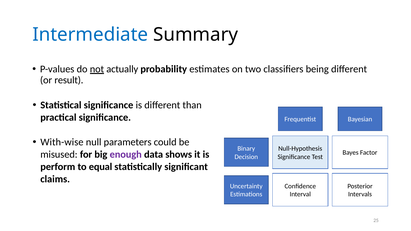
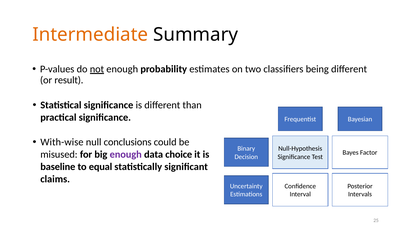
Intermediate colour: blue -> orange
not actually: actually -> enough
parameters: parameters -> conclusions
shows: shows -> choice
perform: perform -> baseline
